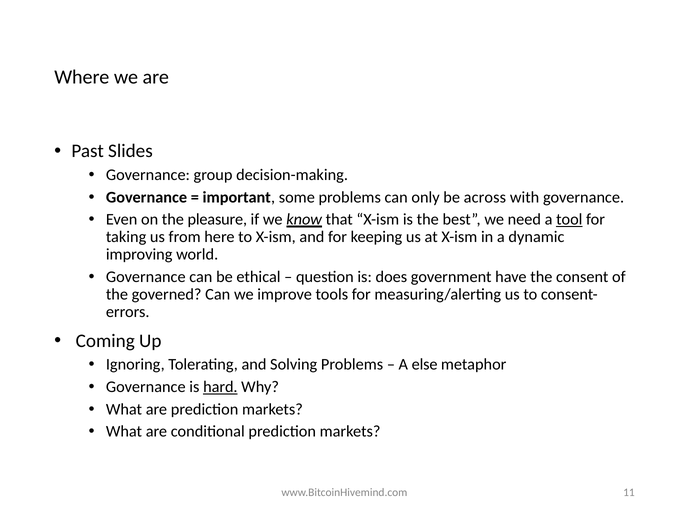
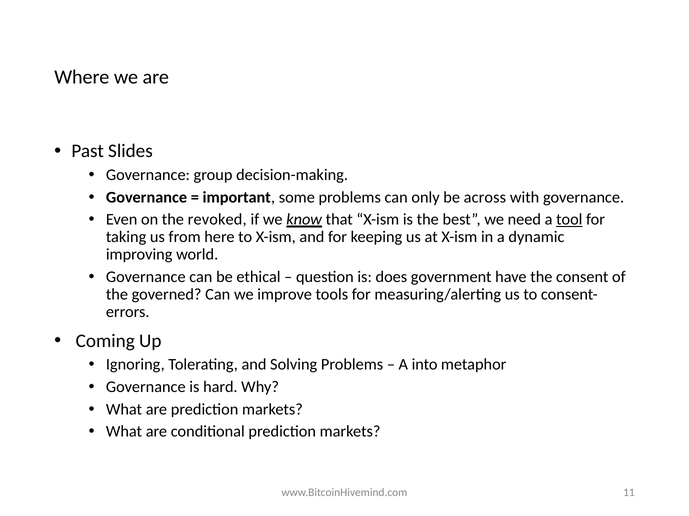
pleasure: pleasure -> revoked
else: else -> into
hard underline: present -> none
